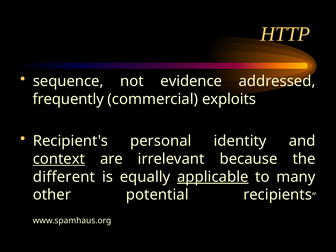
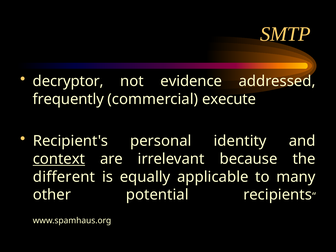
HTTP: HTTP -> SMTP
sequence: sequence -> decryptor
exploits: exploits -> execute
applicable underline: present -> none
